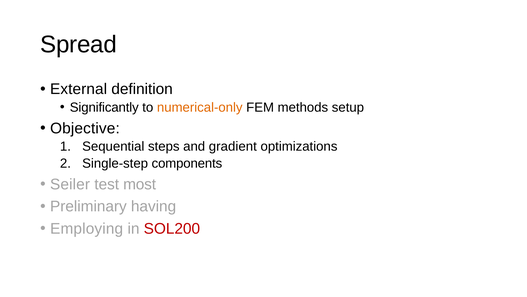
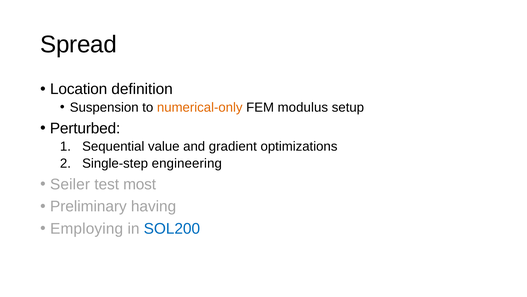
External: External -> Location
Significantly: Significantly -> Suspension
methods: methods -> modulus
Objective: Objective -> Perturbed
steps: steps -> value
components: components -> engineering
SOL200 colour: red -> blue
